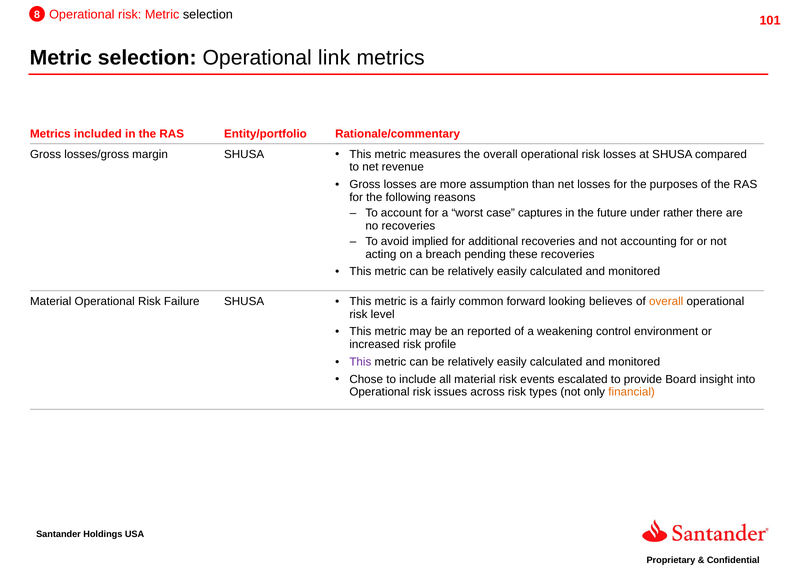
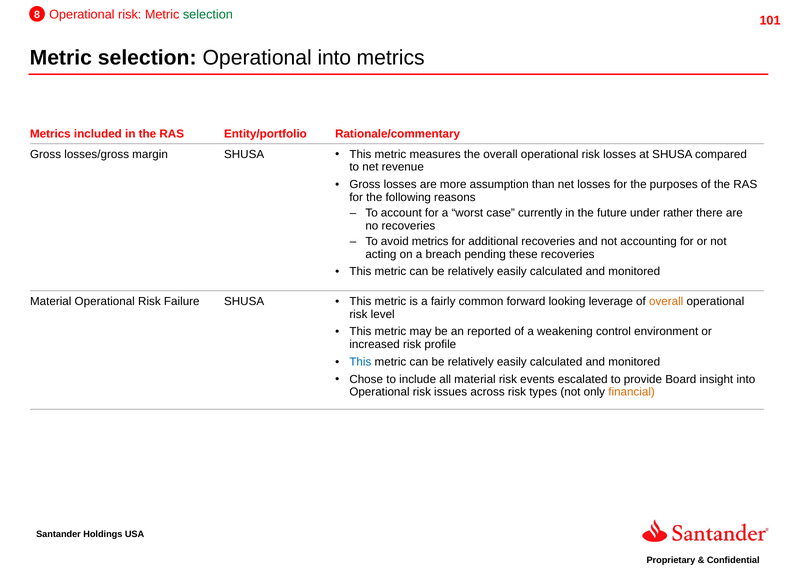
selection at (208, 15) colour: black -> green
Operational link: link -> into
captures: captures -> currently
avoid implied: implied -> metrics
believes: believes -> leverage
This at (360, 362) colour: purple -> blue
